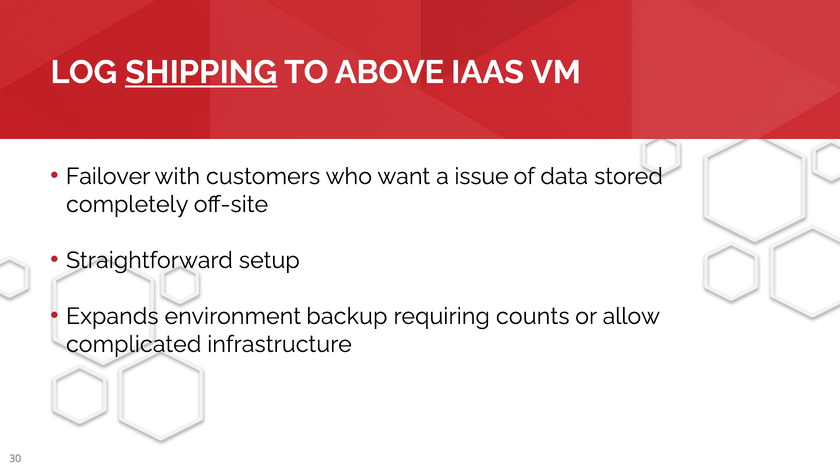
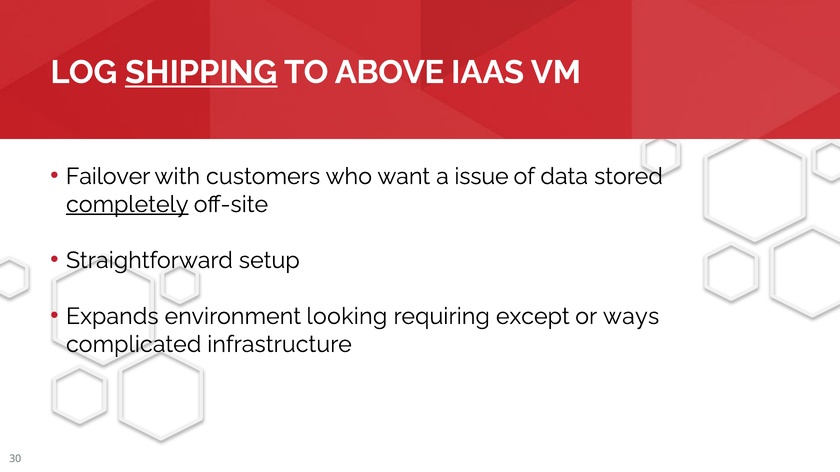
completely underline: none -> present
backup: backup -> looking
counts: counts -> except
allow: allow -> ways
